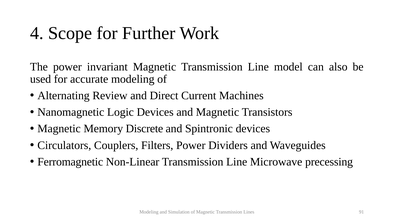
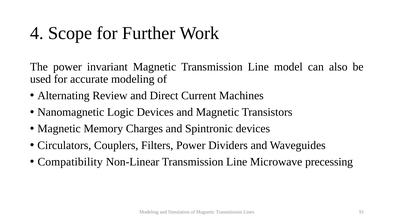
Discrete: Discrete -> Charges
Ferromagnetic: Ferromagnetic -> Compatibility
